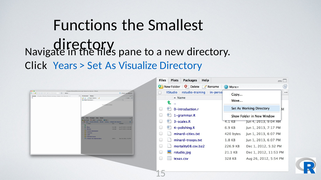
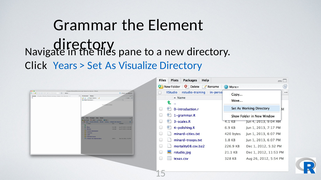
Functions: Functions -> Grammar
Smallest: Smallest -> Element
